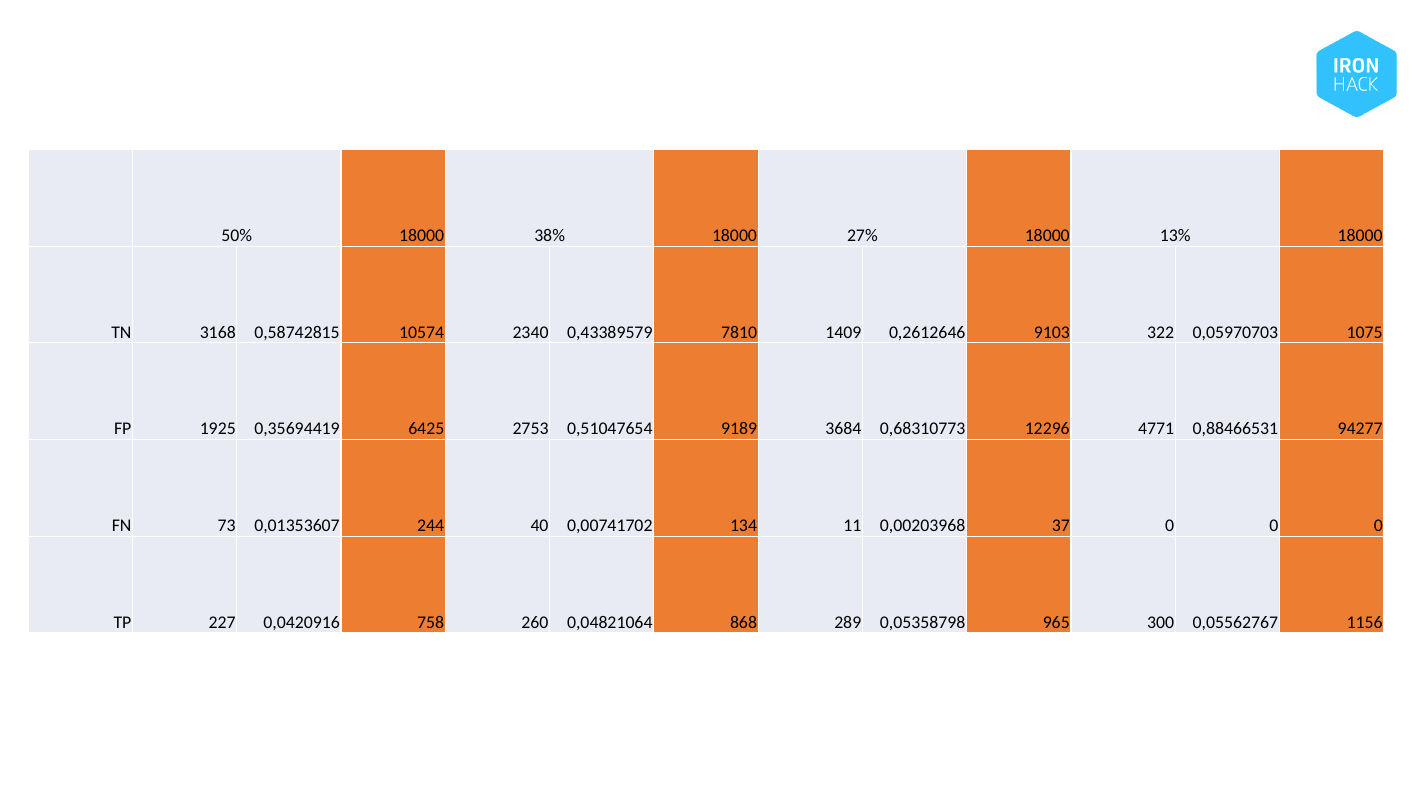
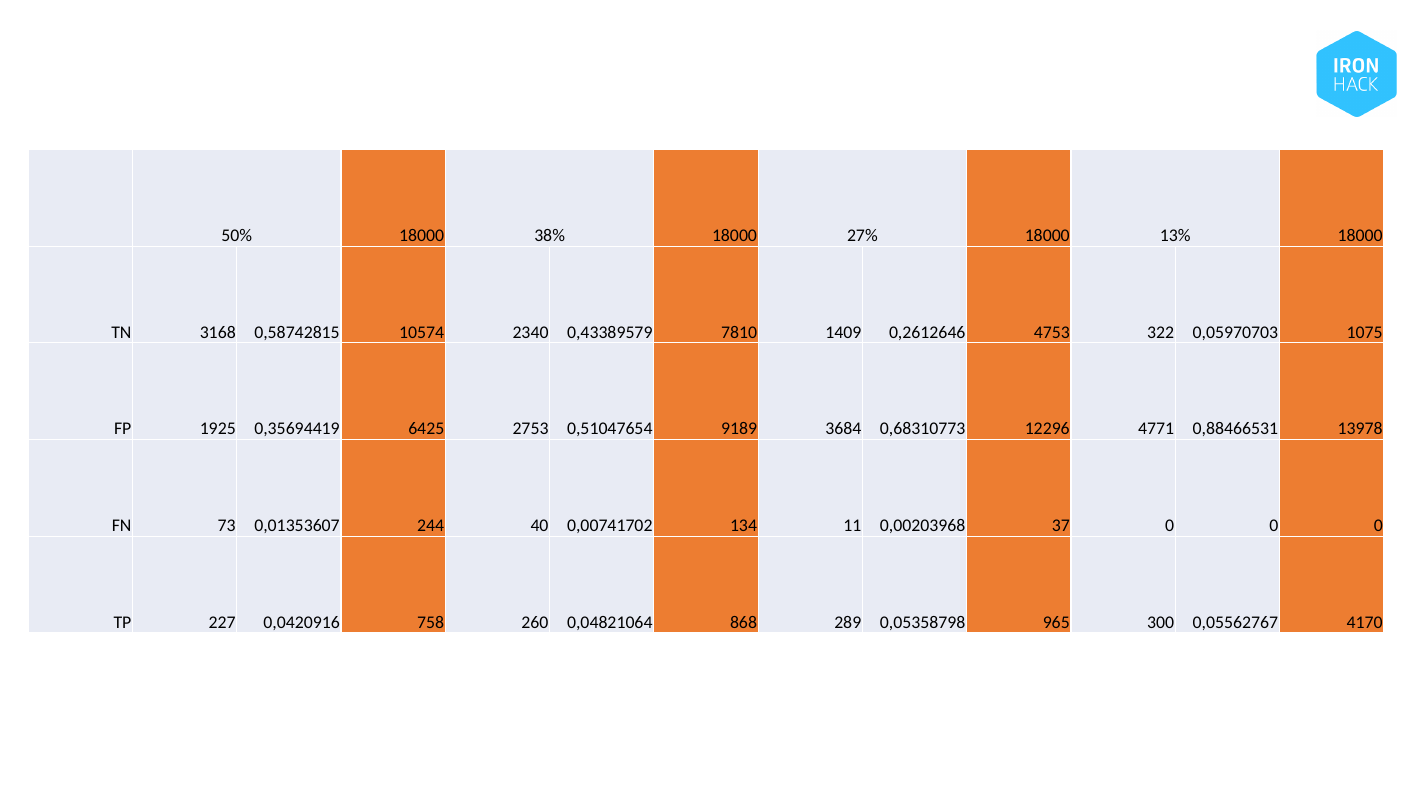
9103: 9103 -> 4753
94277: 94277 -> 13978
1156: 1156 -> 4170
